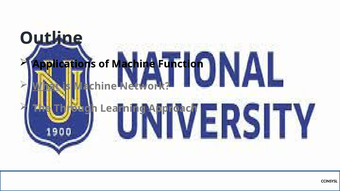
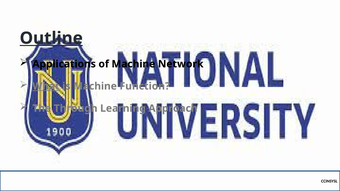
Outline underline: none -> present
Function: Function -> Network
Network: Network -> Function
